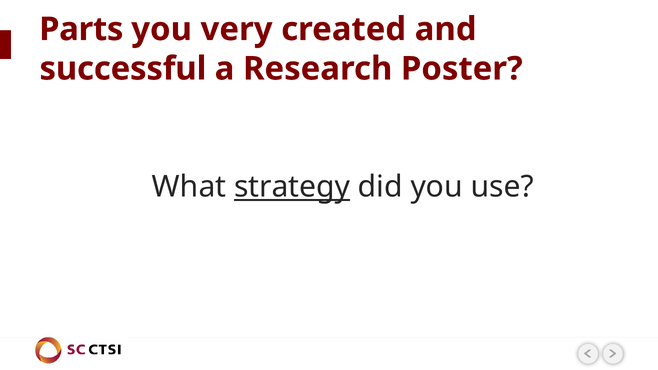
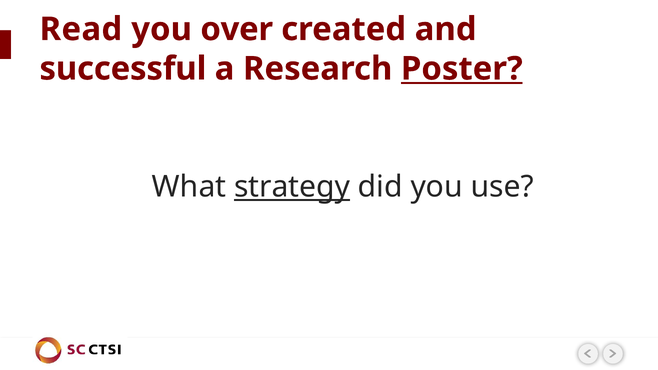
Parts: Parts -> Read
very: very -> over
Poster underline: none -> present
